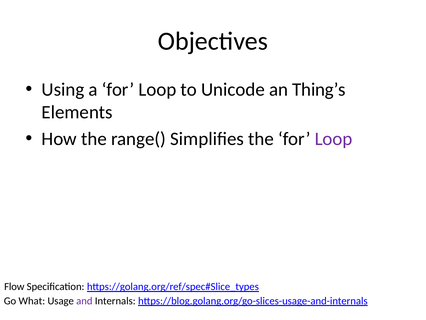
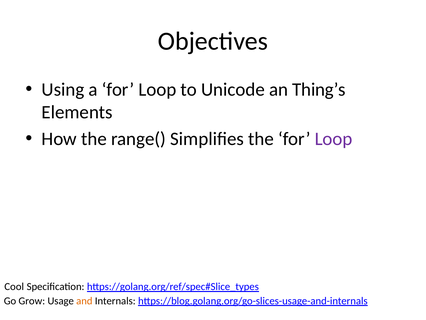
Flow: Flow -> Cool
What: What -> Grow
and colour: purple -> orange
